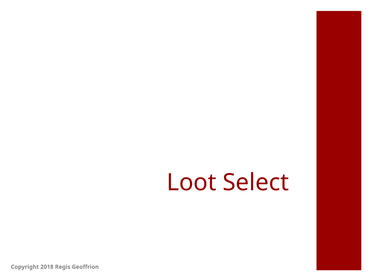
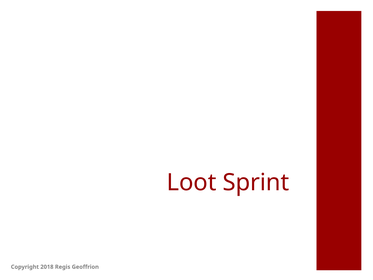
Select: Select -> Sprint
